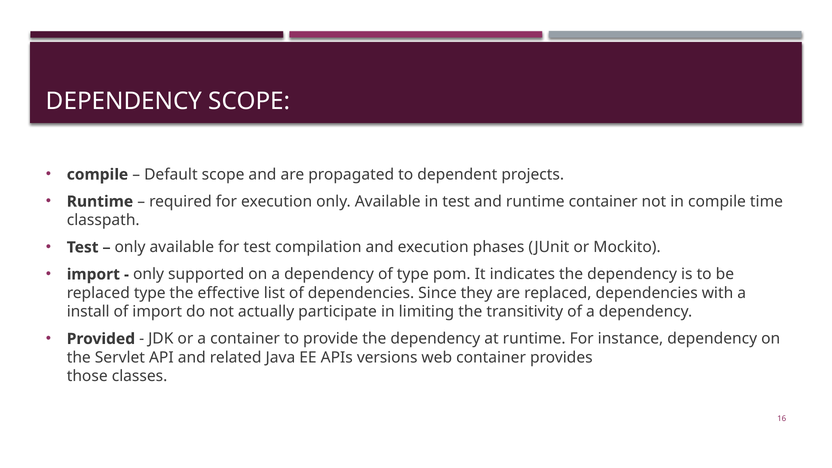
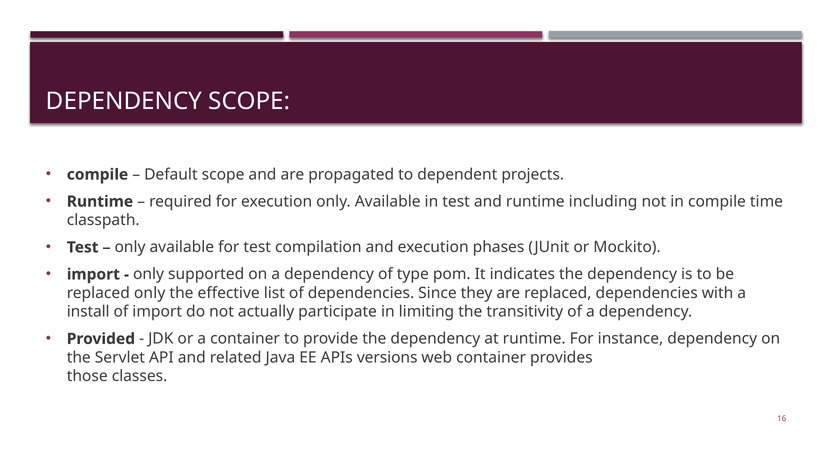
runtime container: container -> including
replaced type: type -> only
